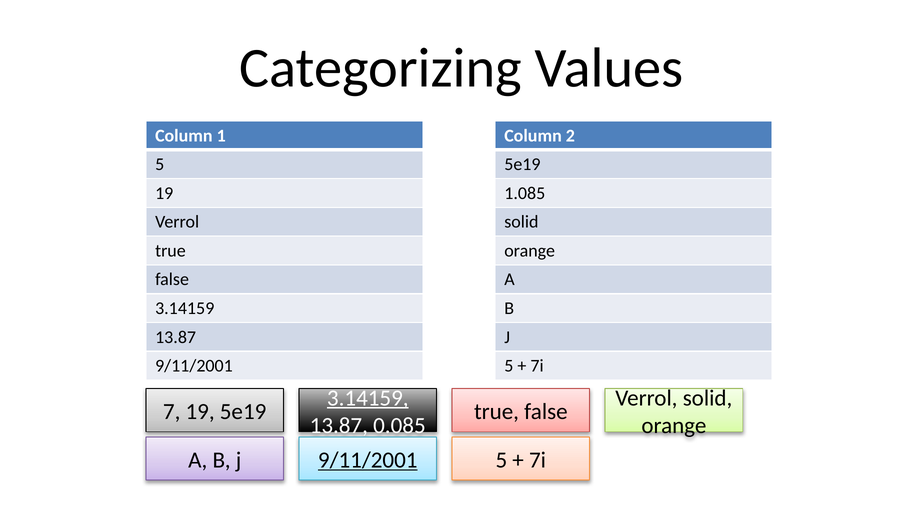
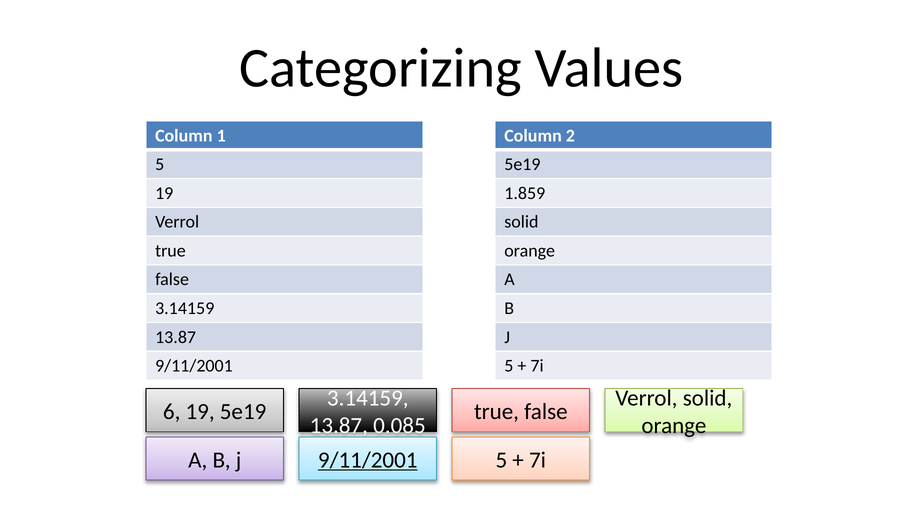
1.085: 1.085 -> 1.859
3.14159 at (368, 398) underline: present -> none
7: 7 -> 6
